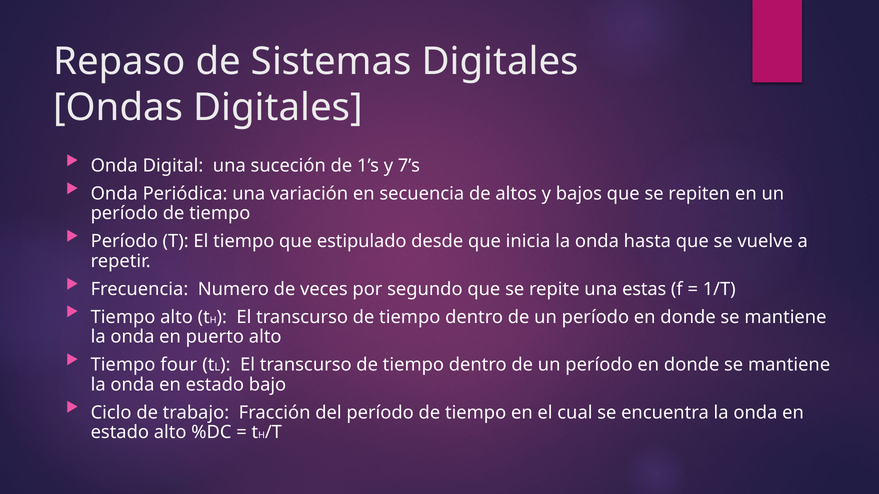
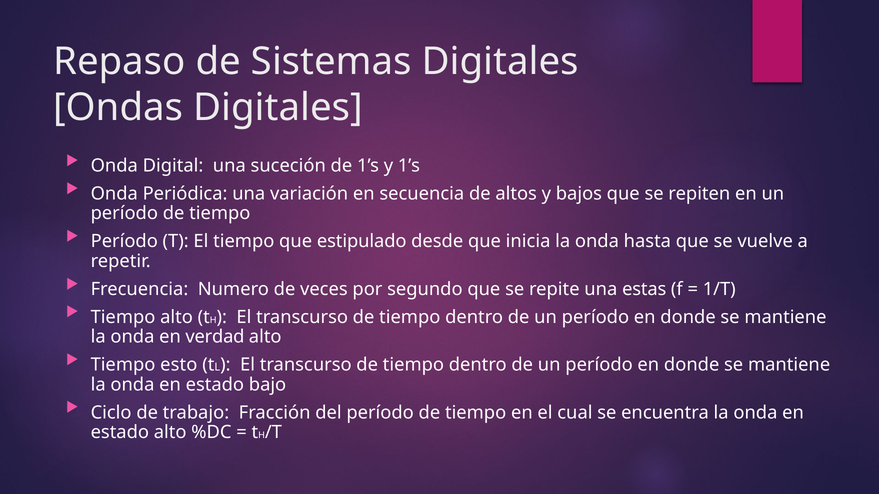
y 7’s: 7’s -> 1’s
puerto: puerto -> verdad
four: four -> esto
